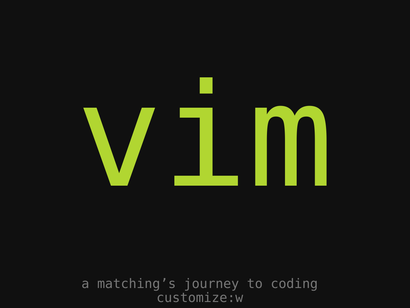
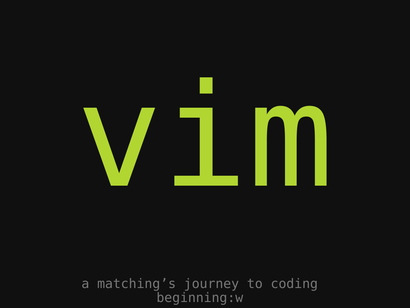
customize:w: customize:w -> beginning:w
